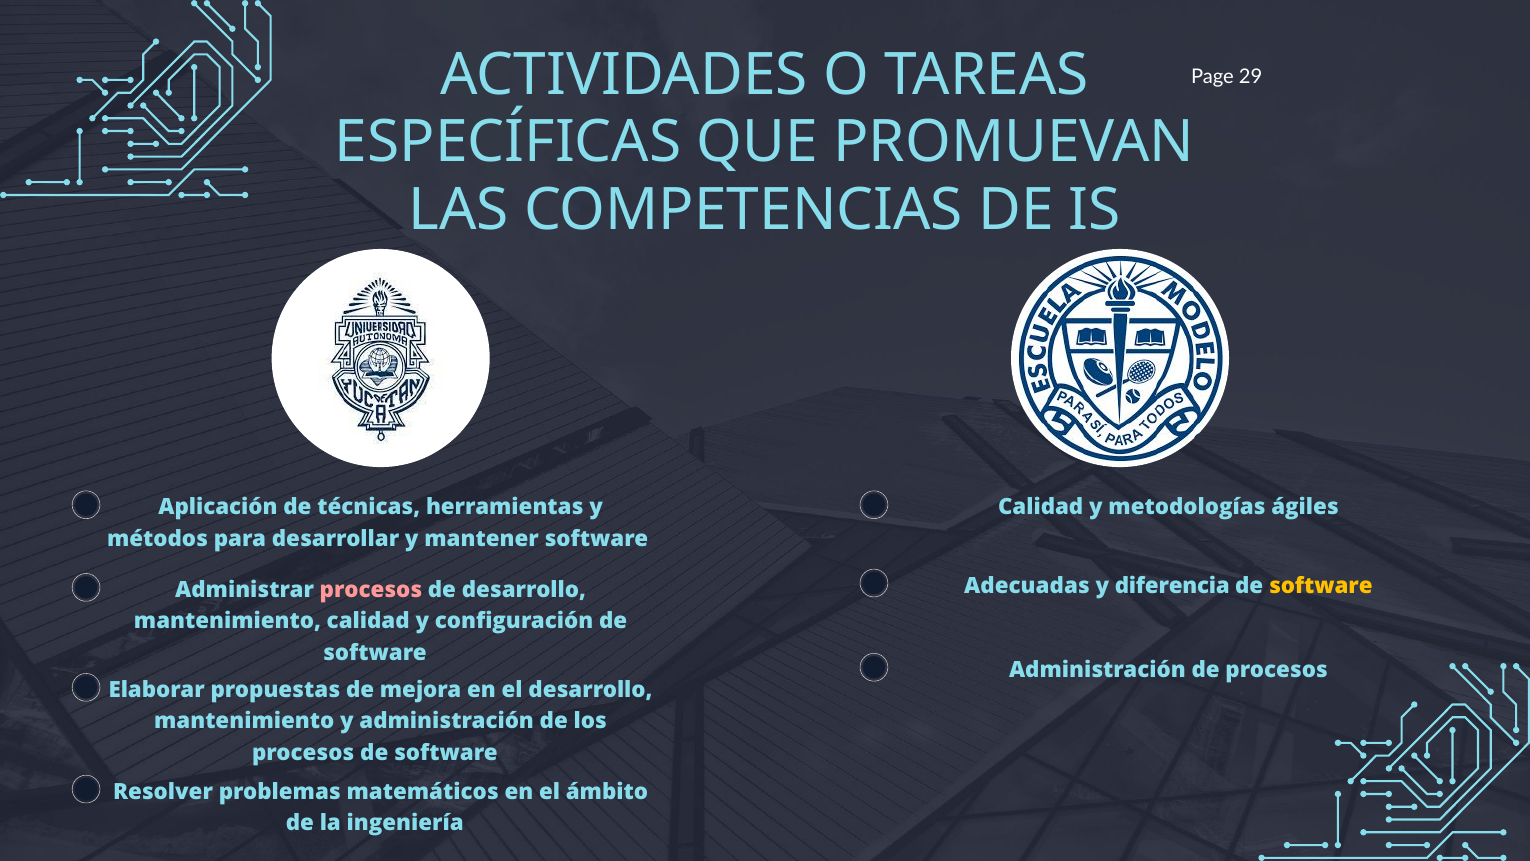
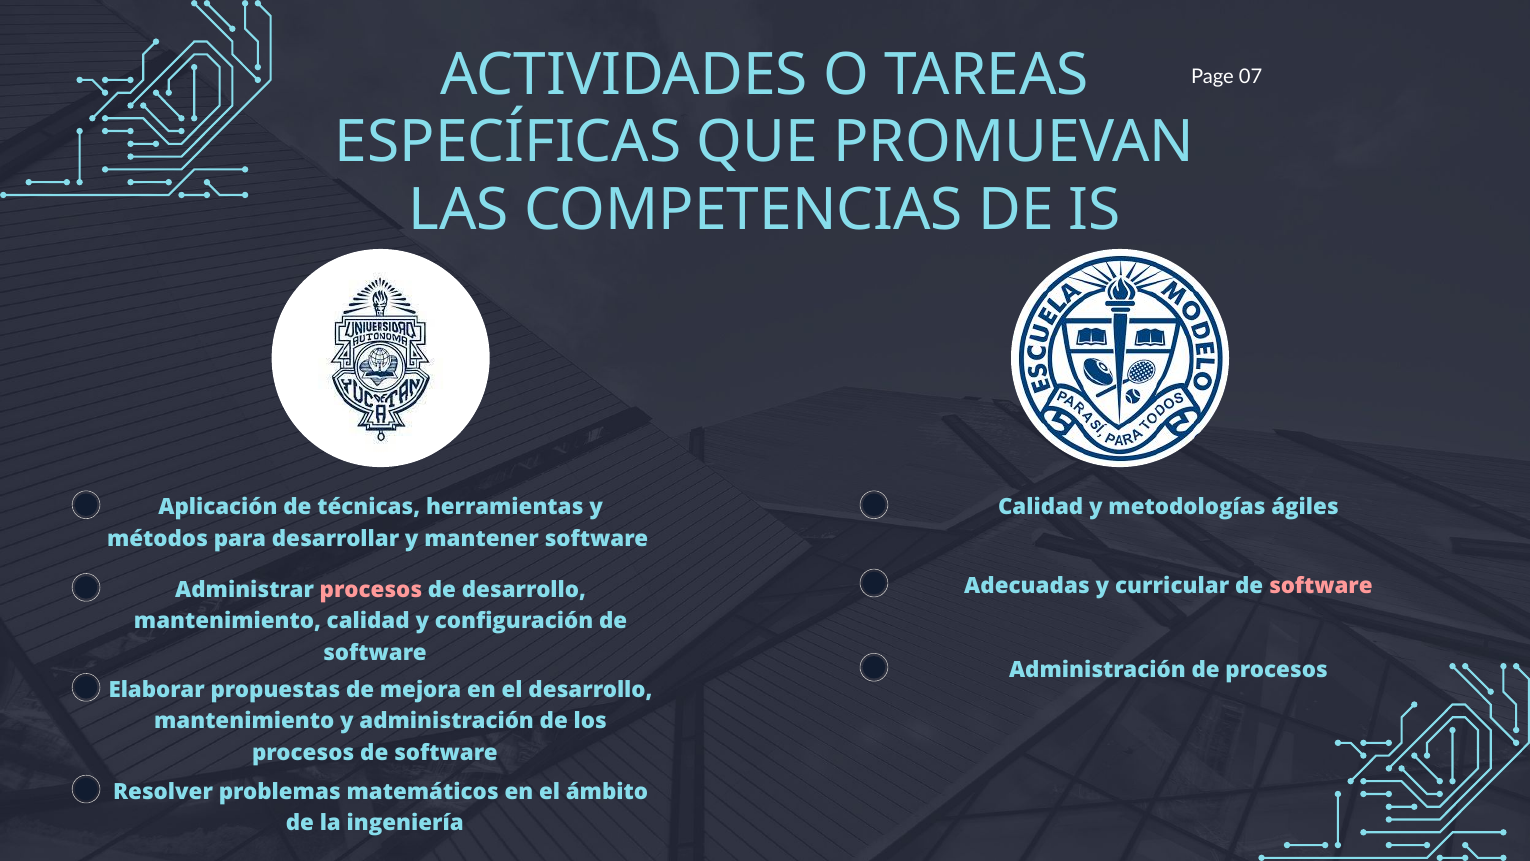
29: 29 -> 07
diferencia: diferencia -> curricular
software at (1321, 586) colour: yellow -> pink
